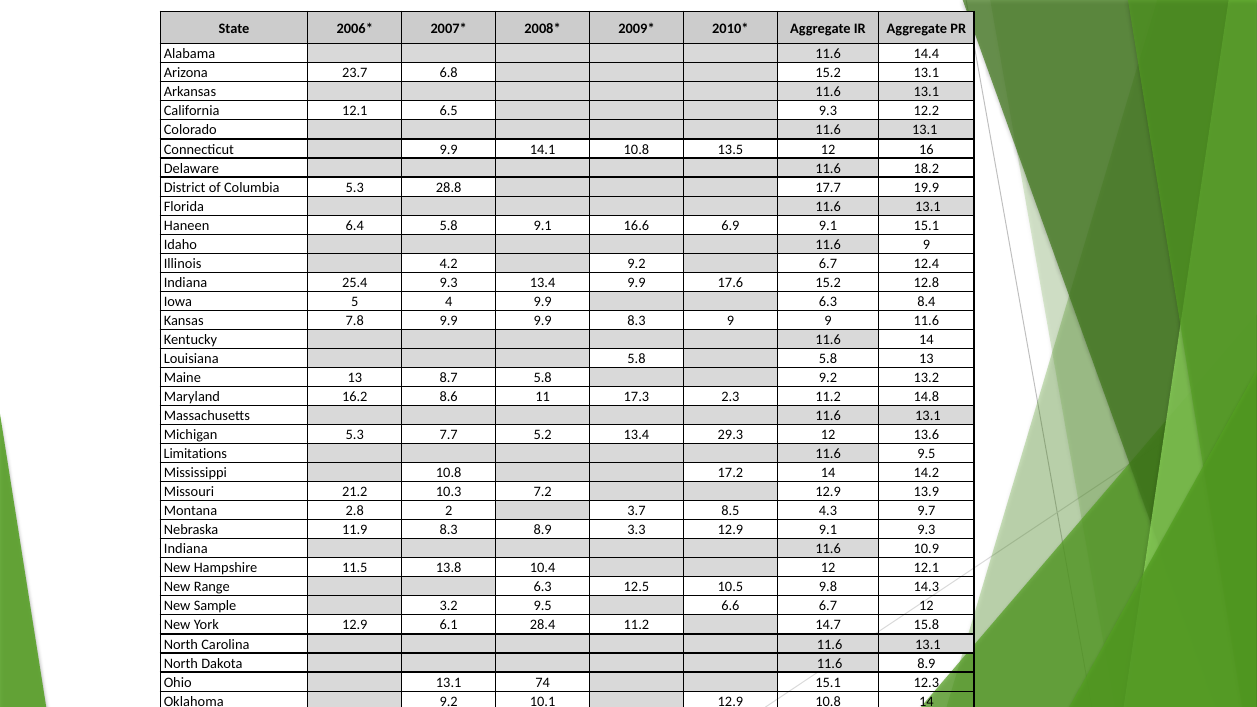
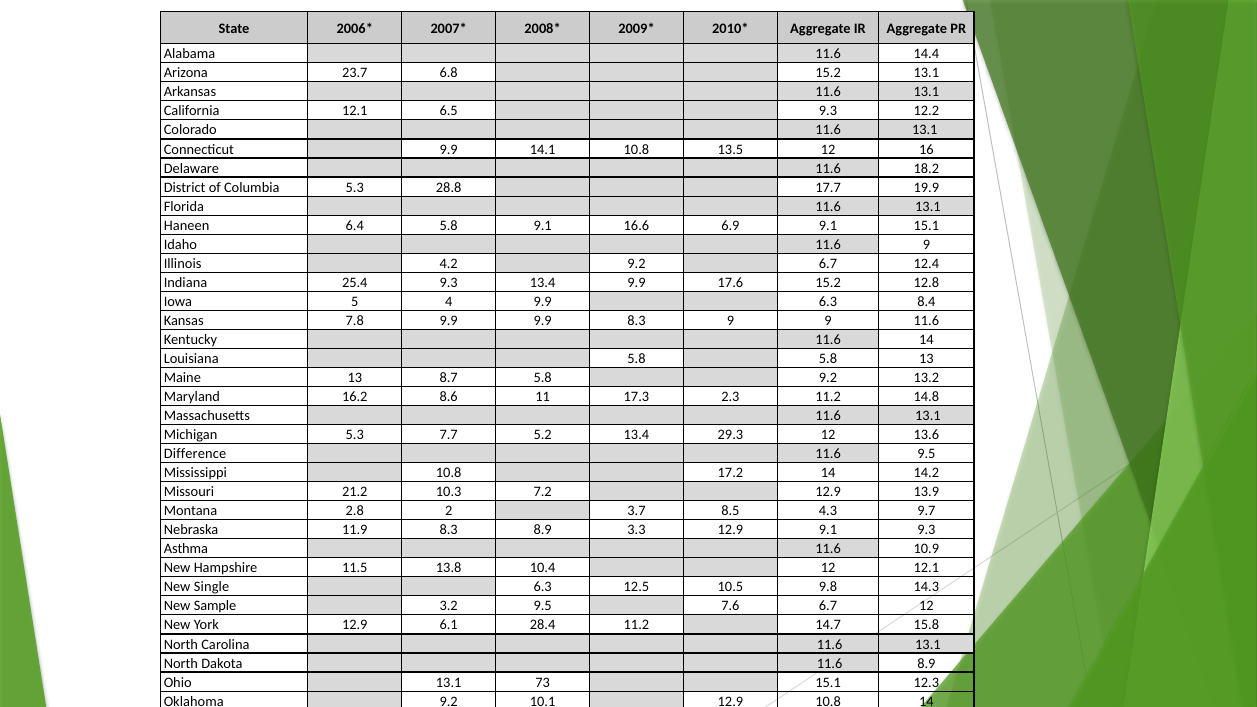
Limitations: Limitations -> Difference
Indiana at (186, 549): Indiana -> Asthma
Range: Range -> Single
6.6: 6.6 -> 7.6
74: 74 -> 73
